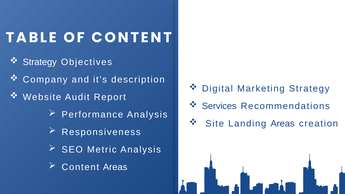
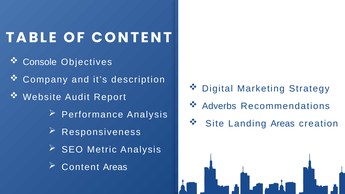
Strategy at (40, 62): Strategy -> Console
Services: Services -> Adverbs
